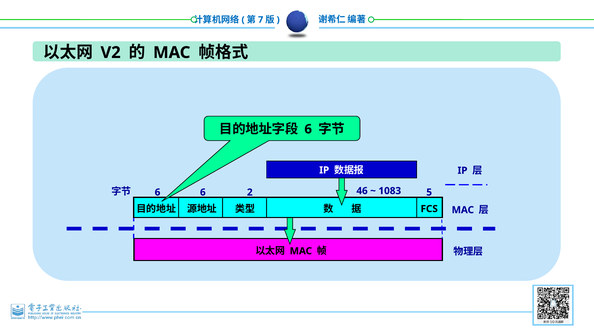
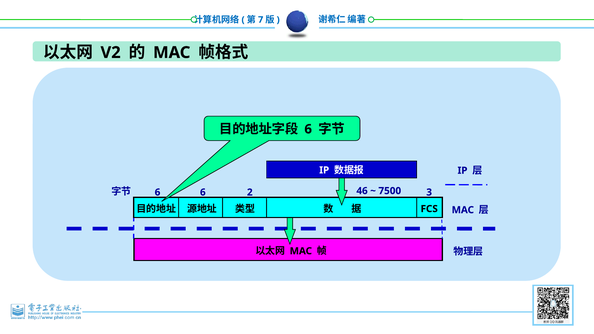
1083: 1083 -> 7500
5: 5 -> 3
